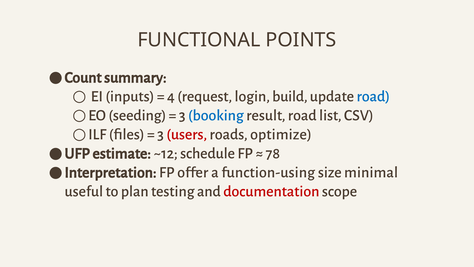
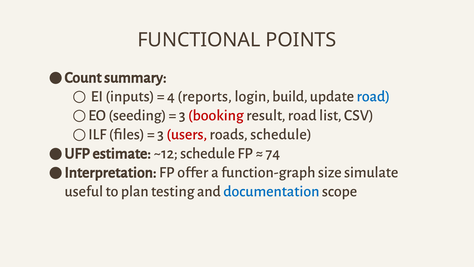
request: request -> reports
booking colour: blue -> red
roads optimize: optimize -> schedule
78: 78 -> 74
function-using: function-using -> function-graph
minimal: minimal -> simulate
documentation colour: red -> blue
